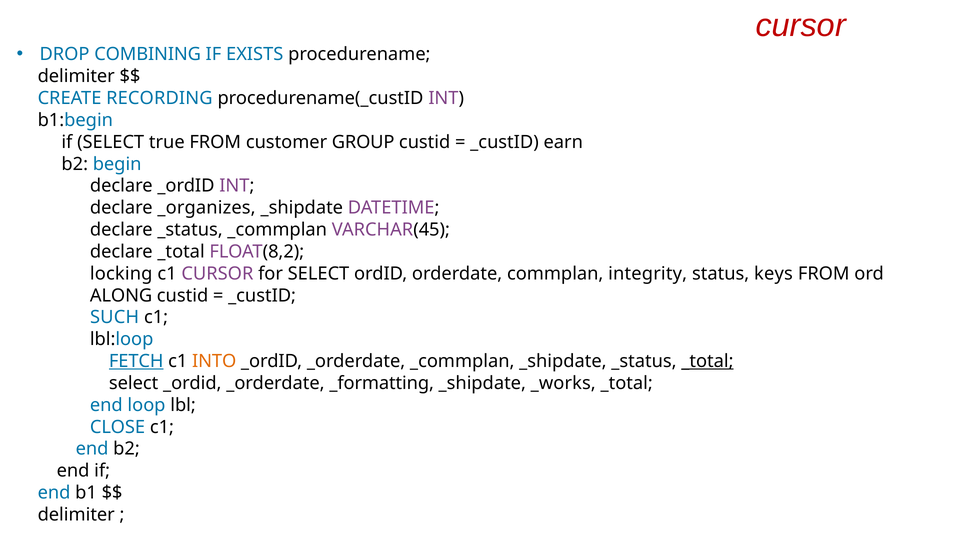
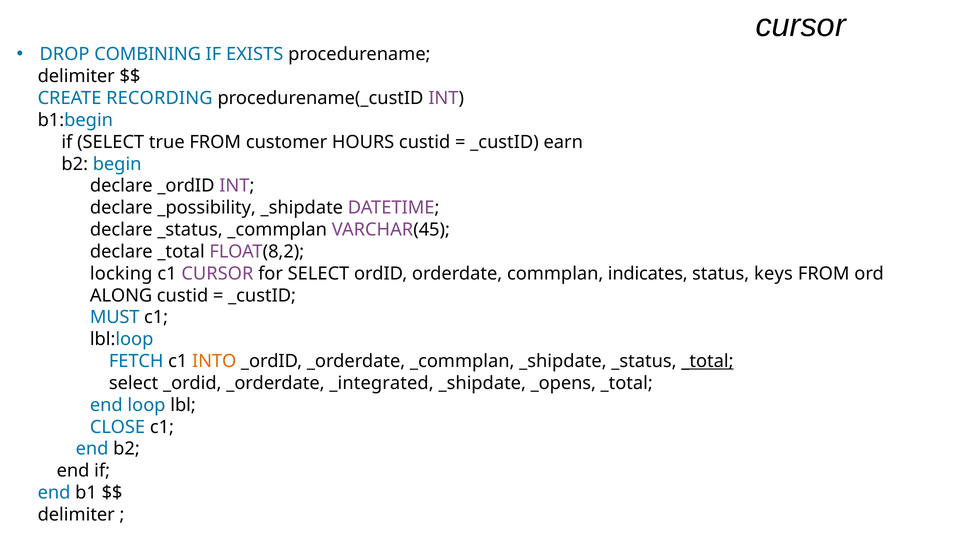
cursor at (801, 25) colour: red -> black
GROUP: GROUP -> HOURS
_organizes: _organizes -> _possibility
integrity: integrity -> indicates
SUCH: SUCH -> MUST
FETCH underline: present -> none
_formatting: _formatting -> _integrated
_works: _works -> _opens
